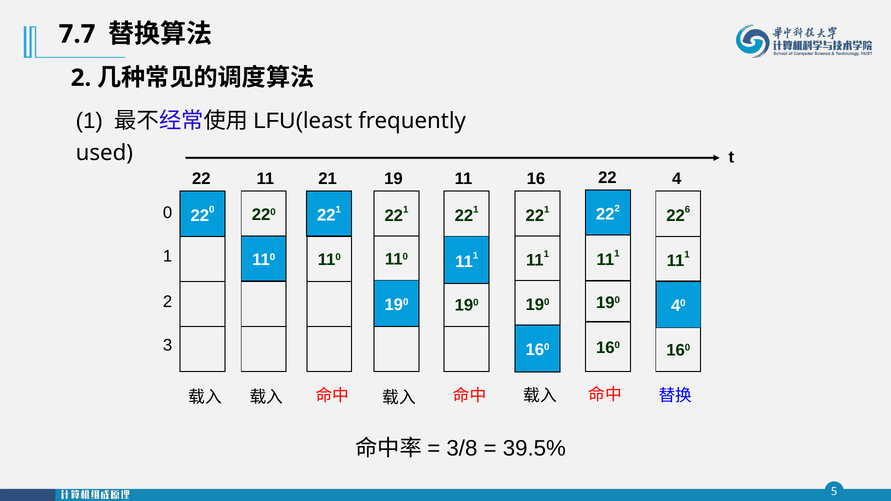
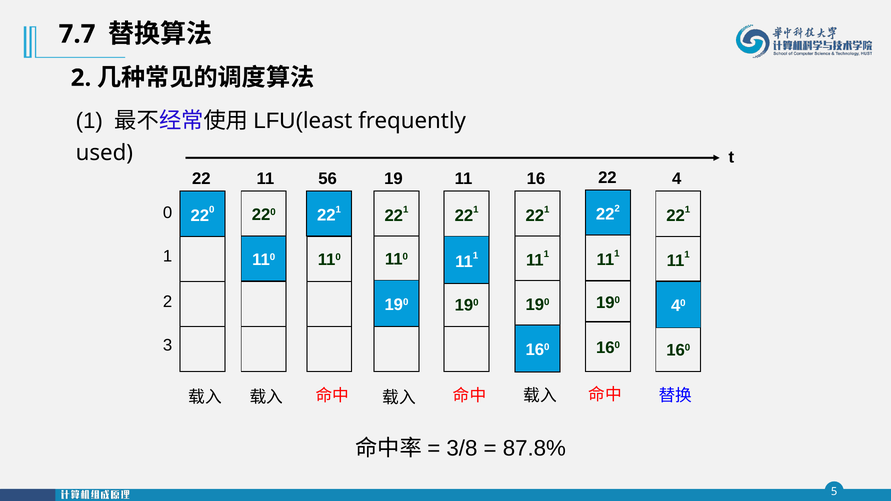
21: 21 -> 56
6 at (687, 210): 6 -> 1
39.5%: 39.5% -> 87.8%
